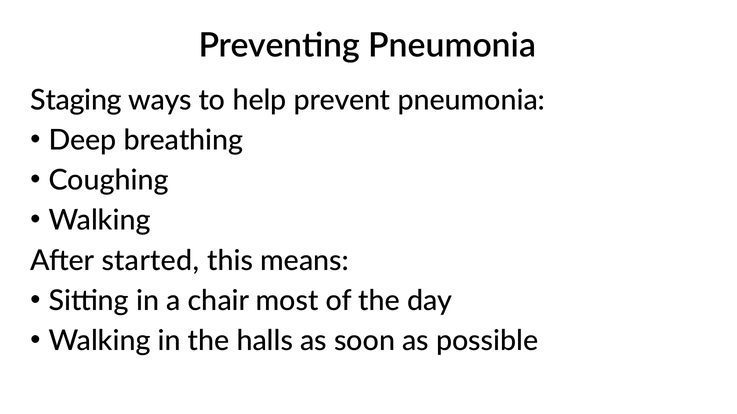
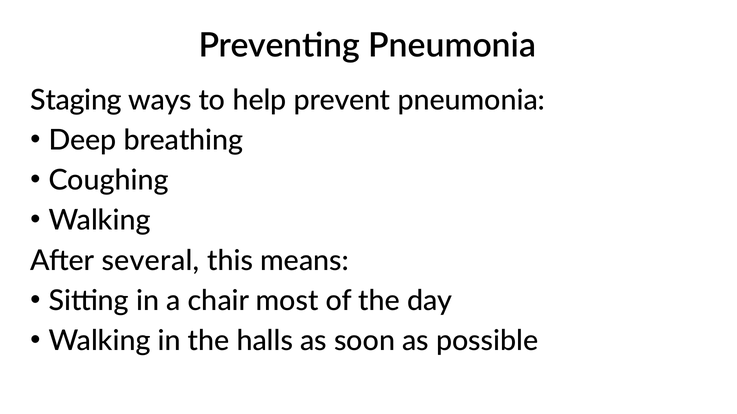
started: started -> several
